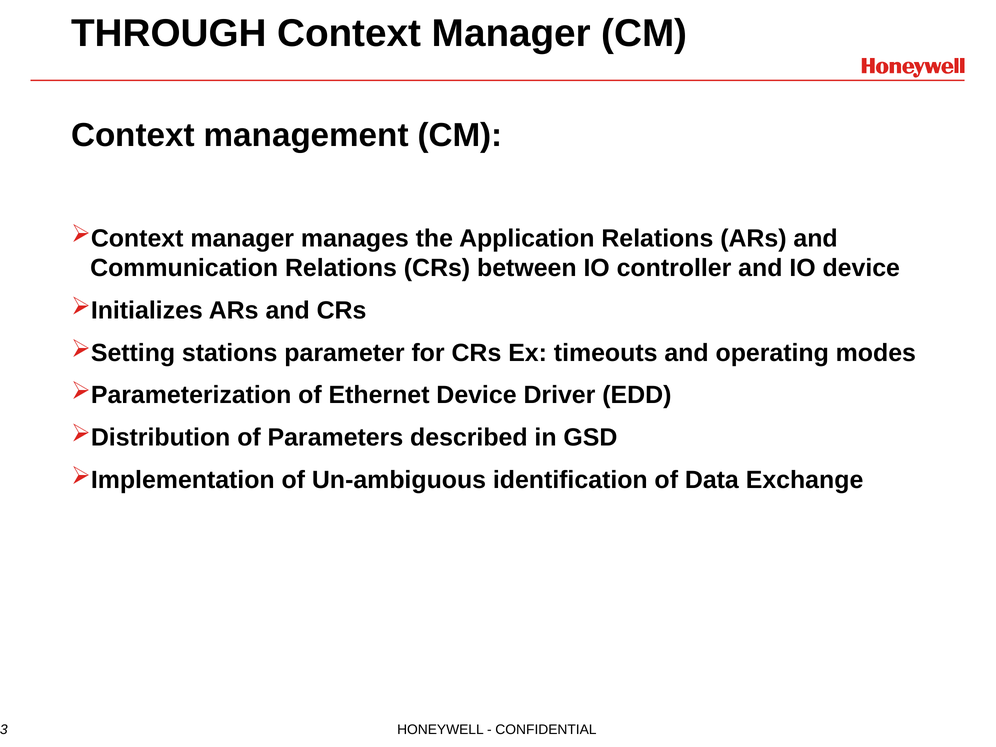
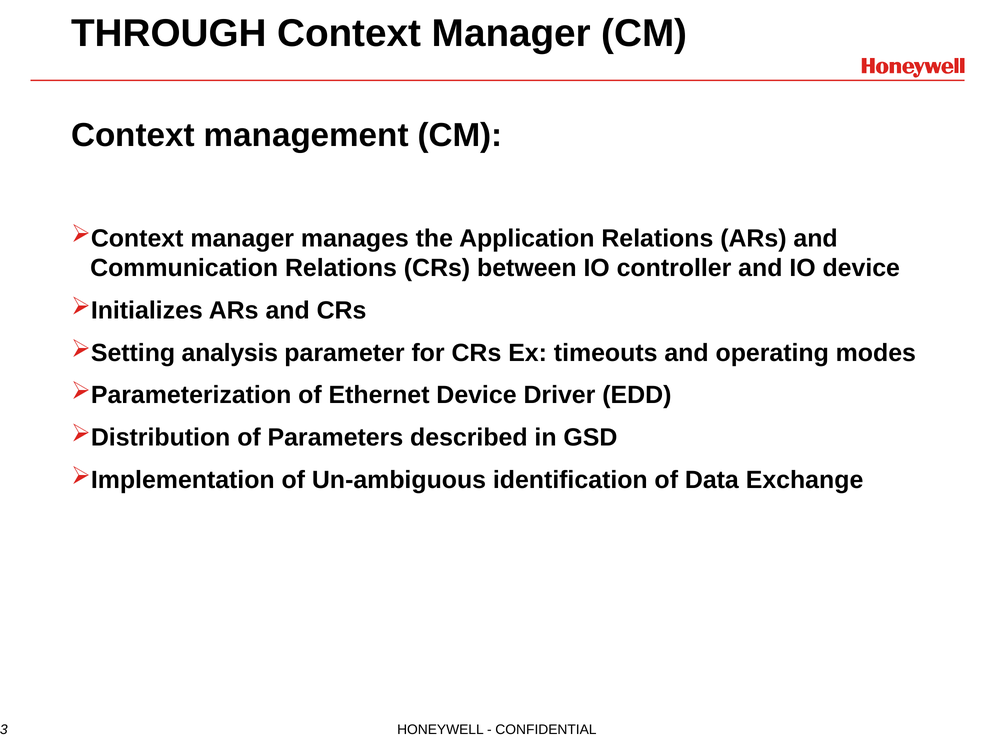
stations: stations -> analysis
